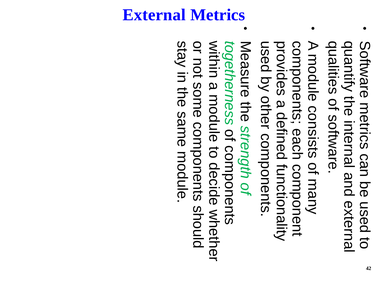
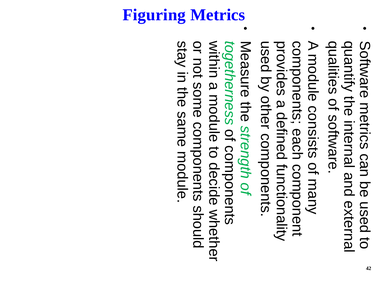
External: External -> Figuring
